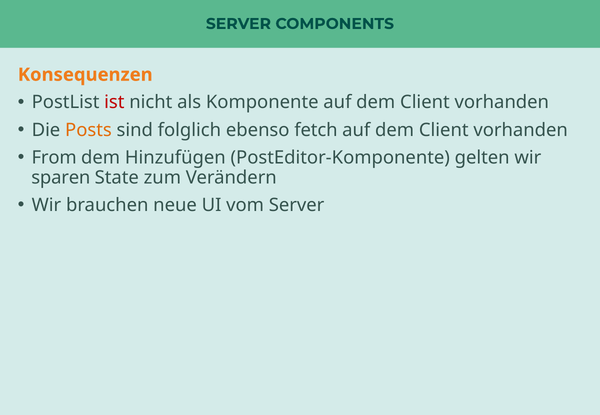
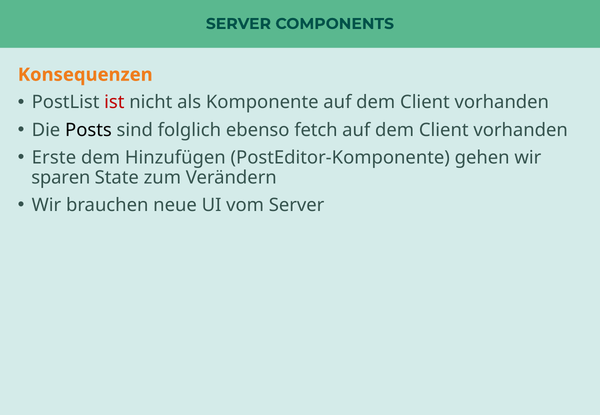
Posts colour: orange -> black
From: From -> Erste
gelten: gelten -> gehen
